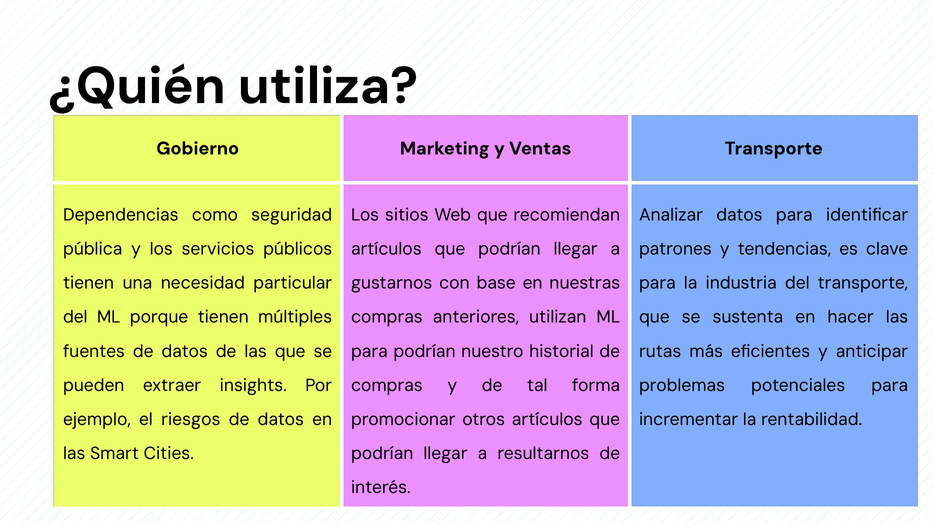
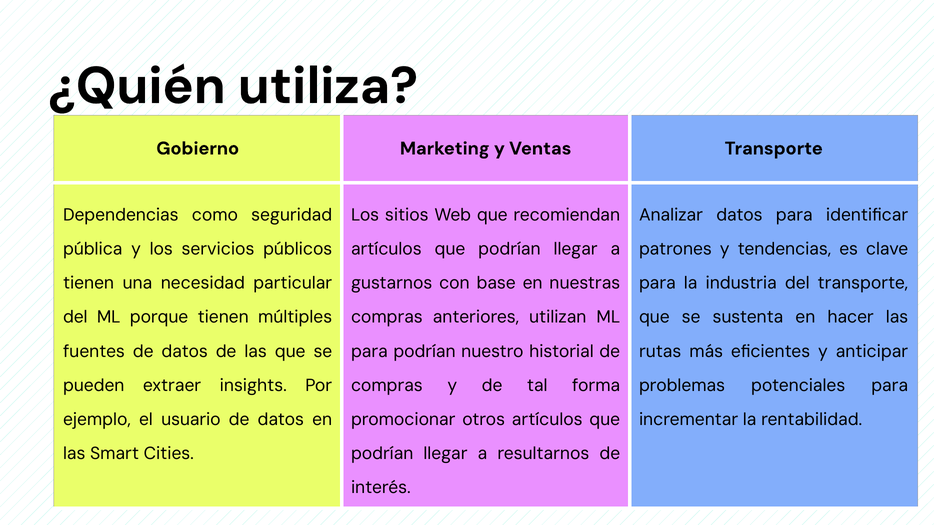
riesgos: riesgos -> usuario
